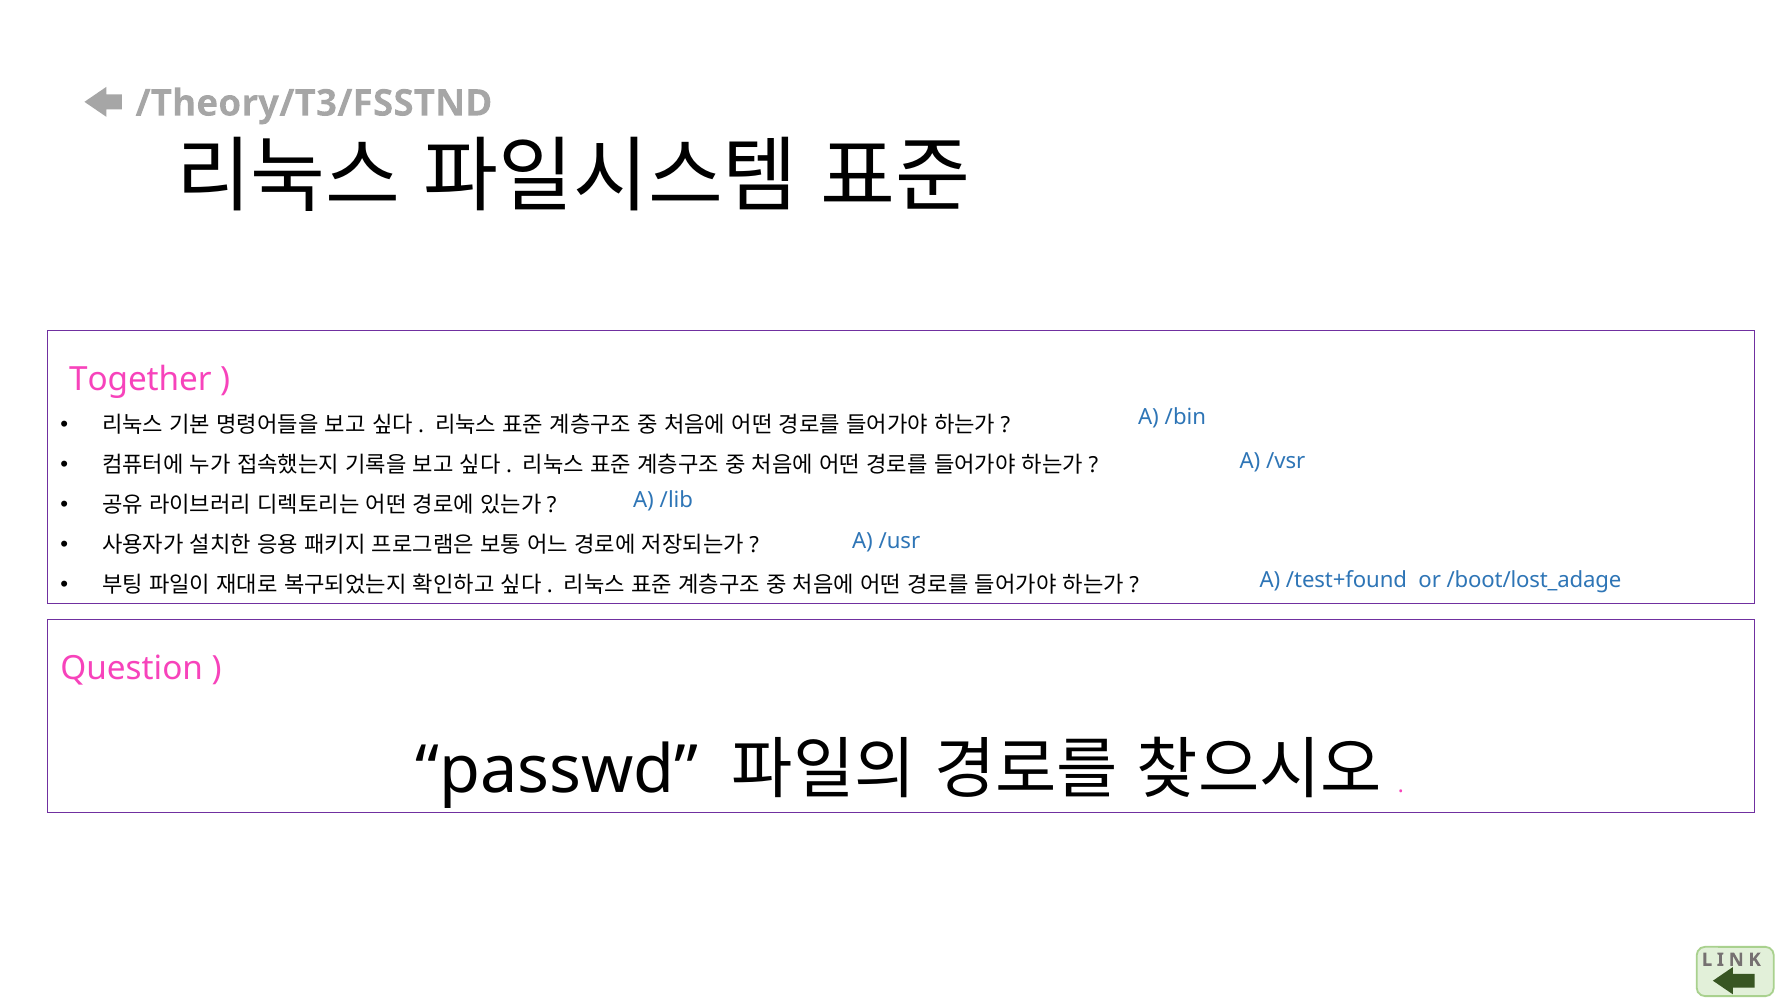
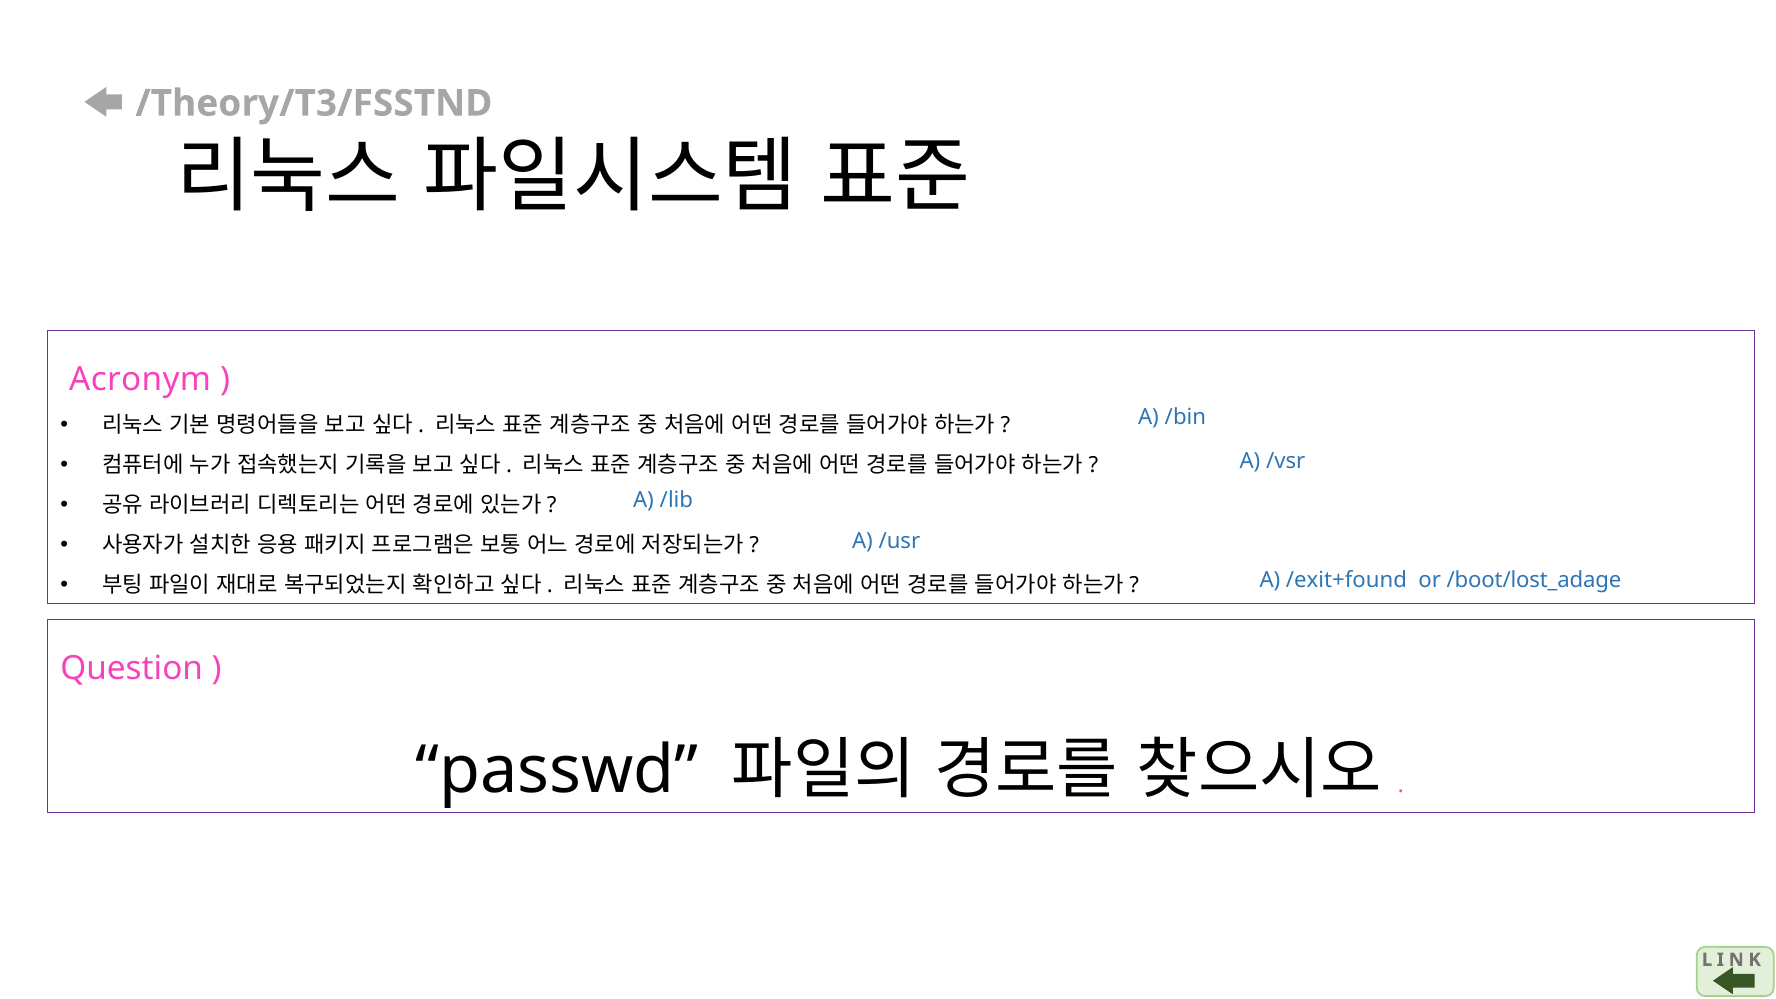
Together: Together -> Acronym
/test+found: /test+found -> /exit+found
